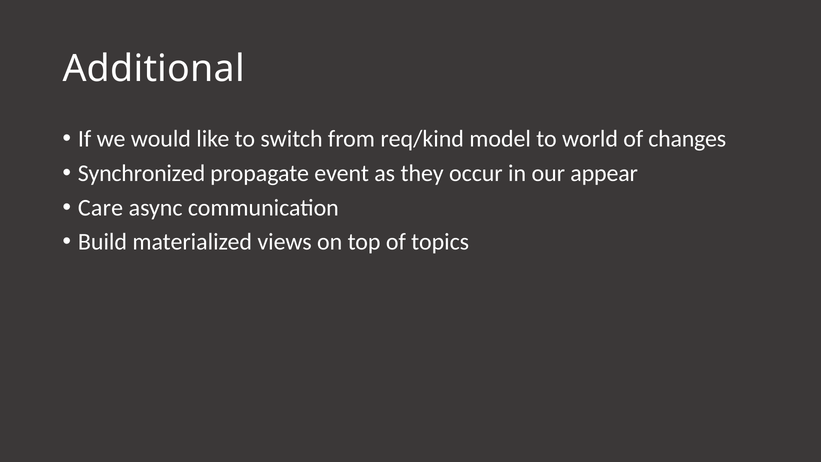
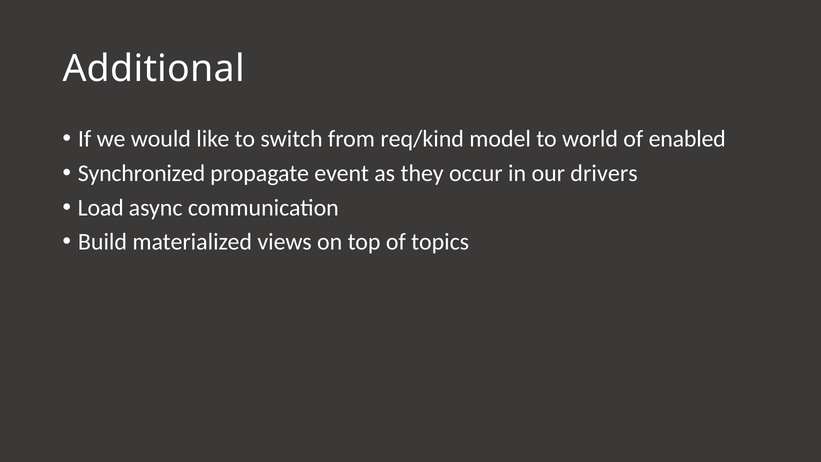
changes: changes -> enabled
appear: appear -> drivers
Care: Care -> Load
